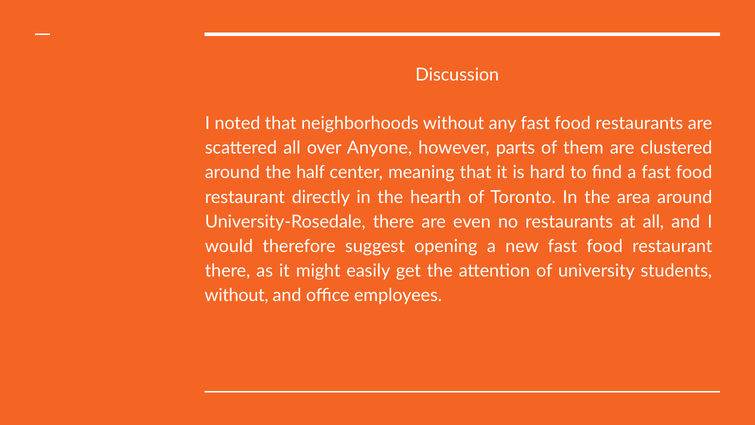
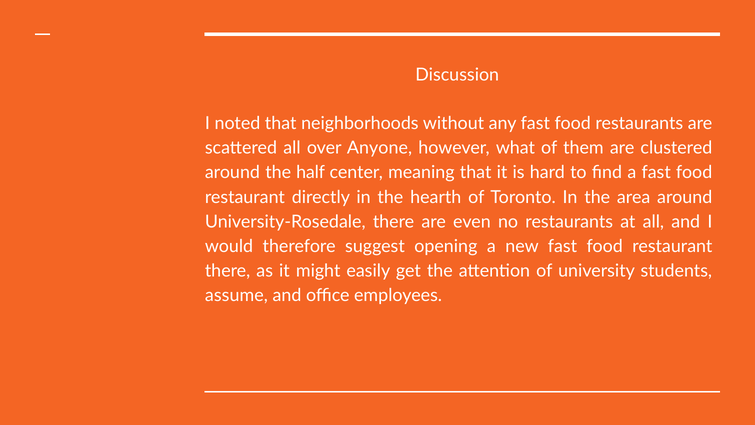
parts: parts -> what
without at (237, 295): without -> assume
